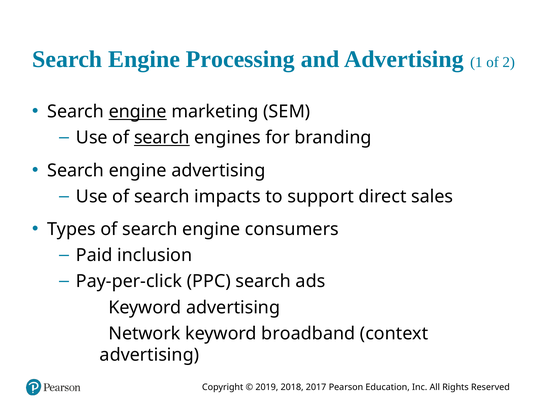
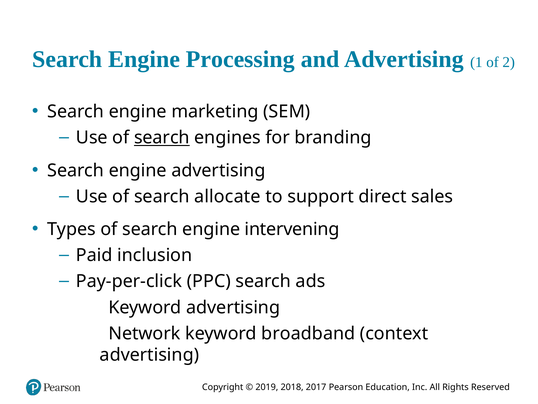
engine at (138, 112) underline: present -> none
impacts: impacts -> allocate
consumers: consumers -> intervening
